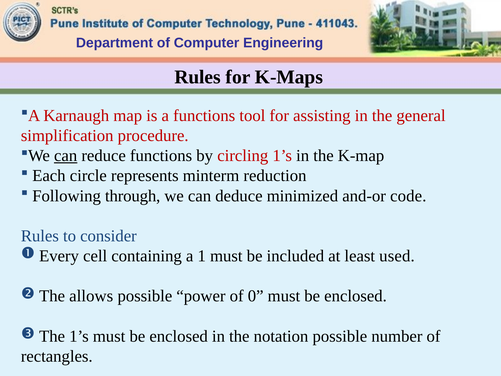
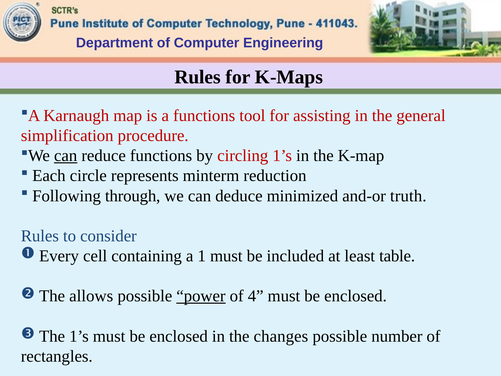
code: code -> truth
used: used -> table
power underline: none -> present
0: 0 -> 4
notation: notation -> changes
